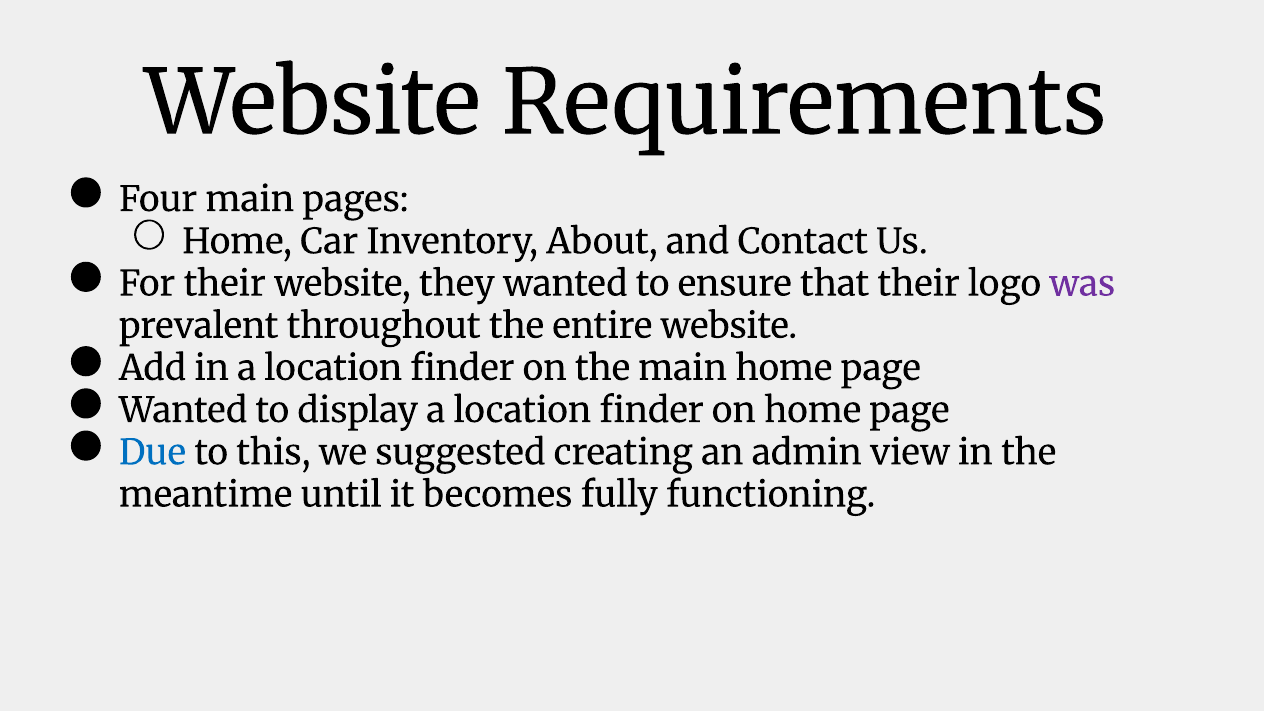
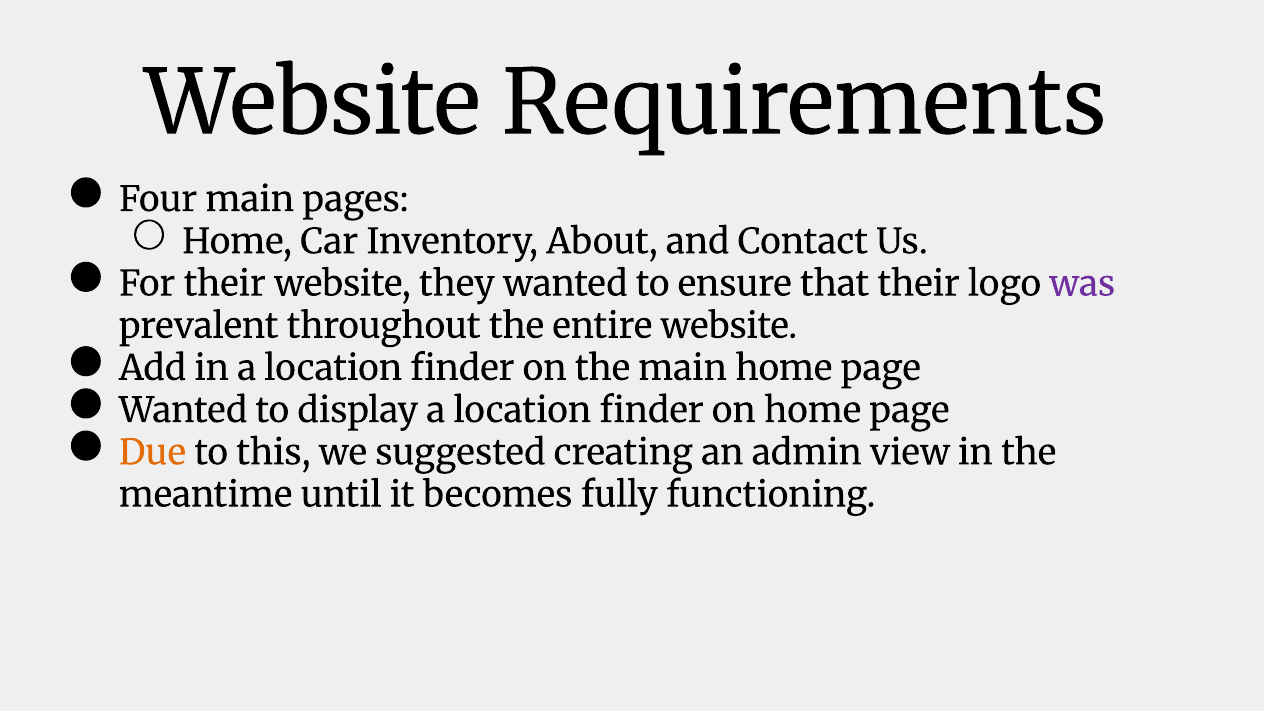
Due colour: blue -> orange
